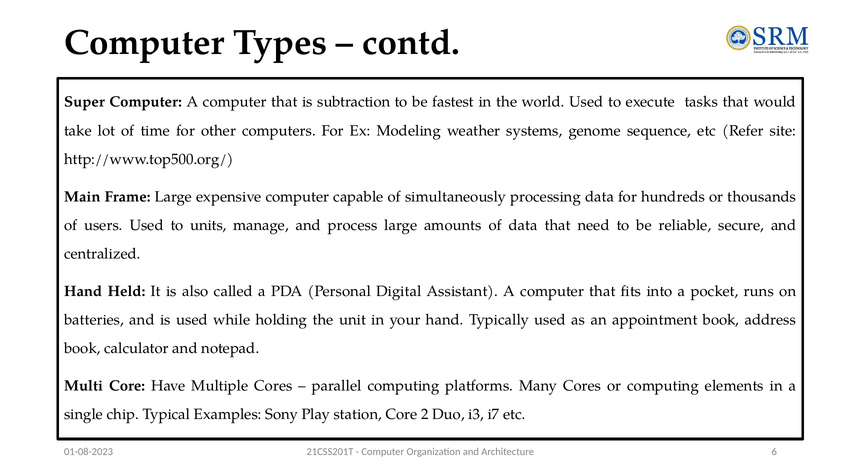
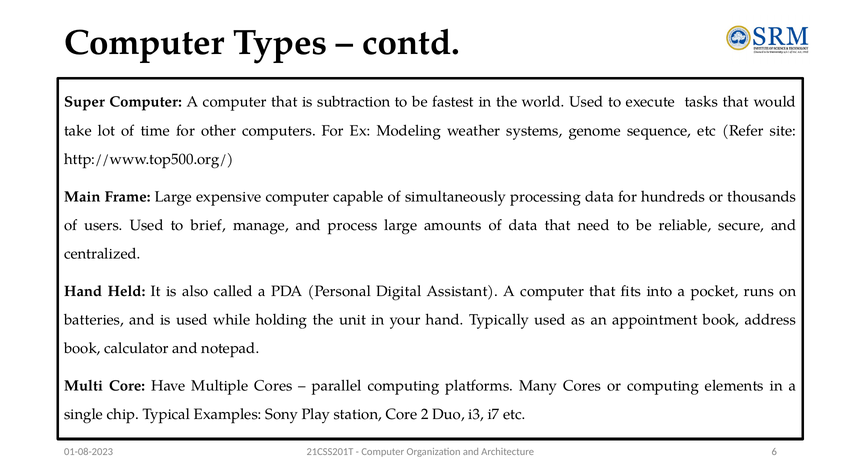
units: units -> brief
